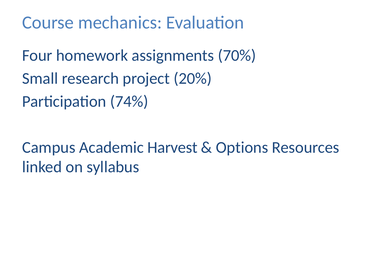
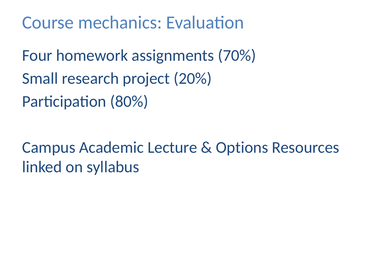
74%: 74% -> 80%
Harvest: Harvest -> Lecture
